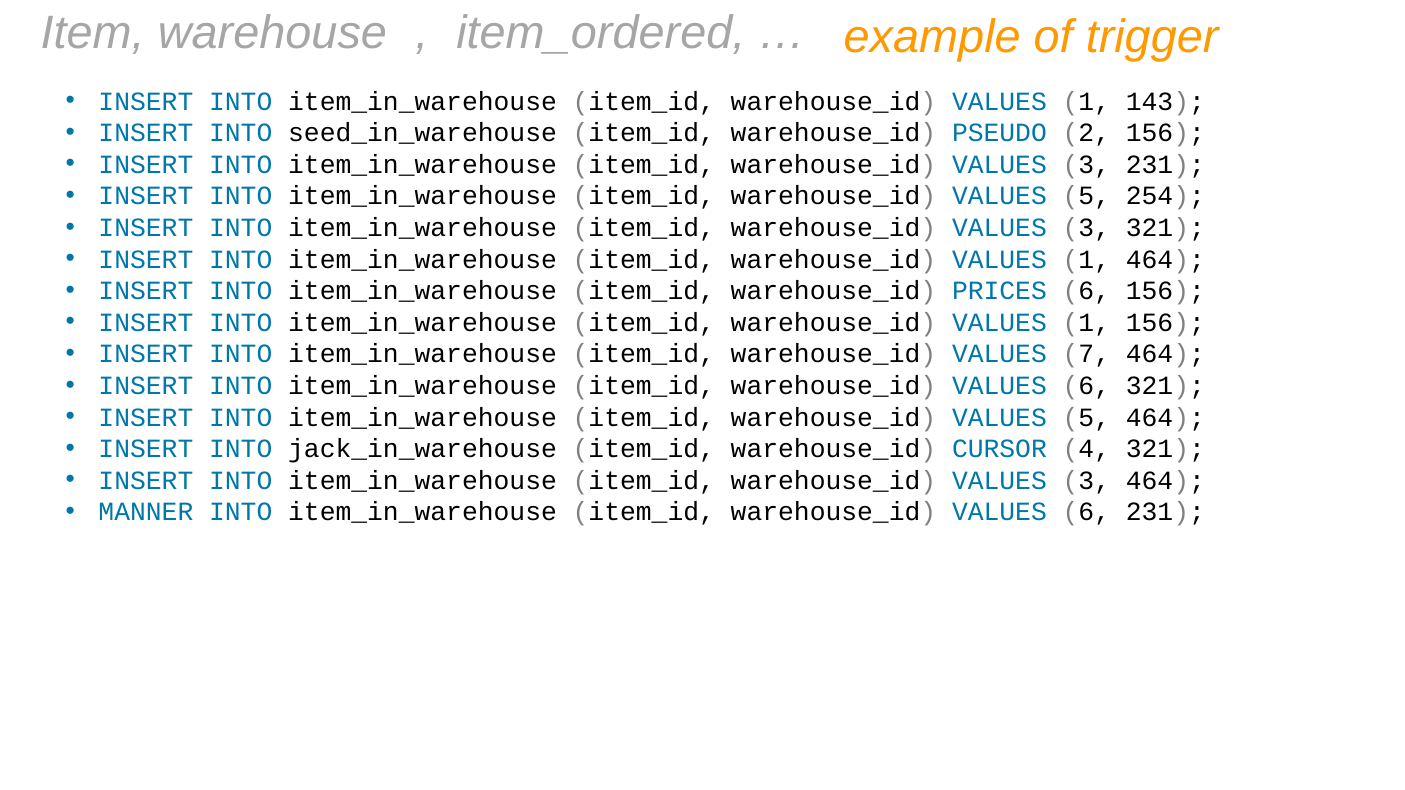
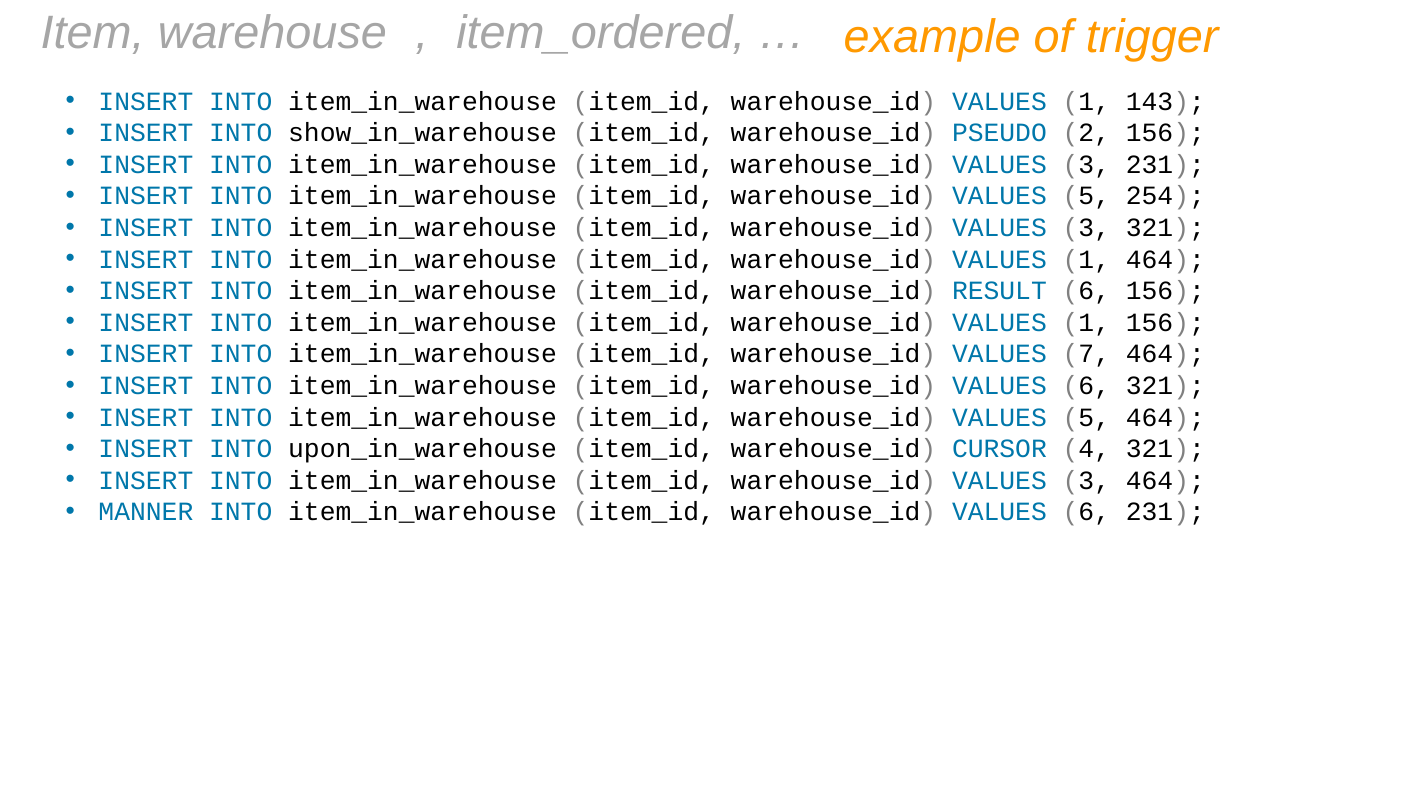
seed_in_warehouse: seed_in_warehouse -> show_in_warehouse
PRICES: PRICES -> RESULT
jack_in_warehouse: jack_in_warehouse -> upon_in_warehouse
